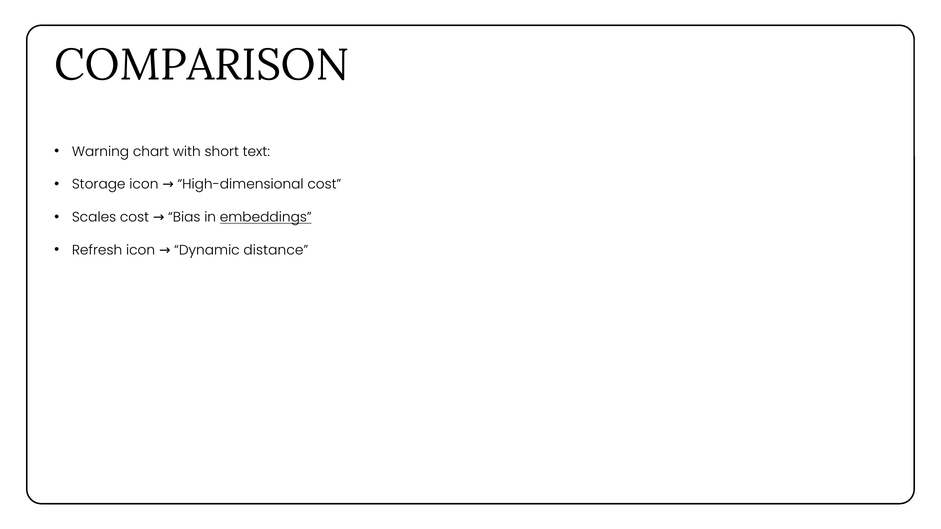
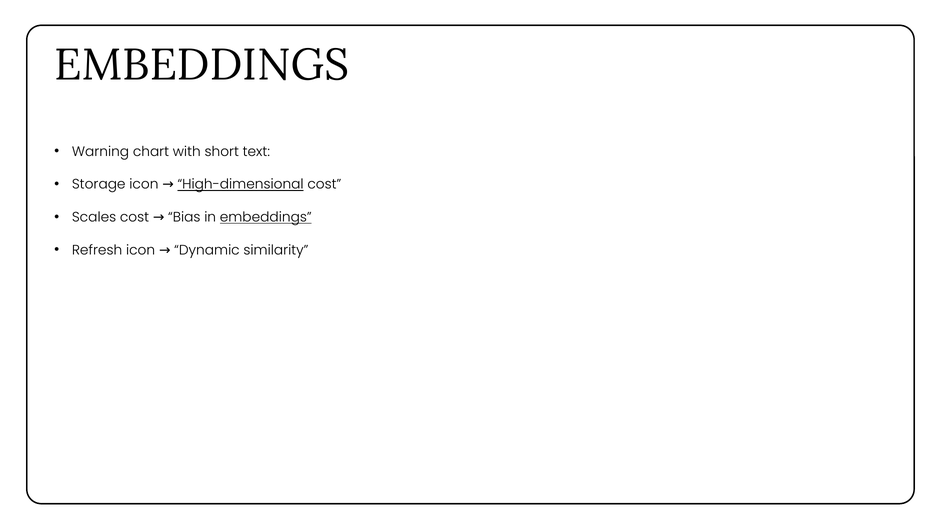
COMPARISON at (202, 65): COMPARISON -> EMBEDDINGS
High-dimensional underline: none -> present
distance: distance -> similarity
